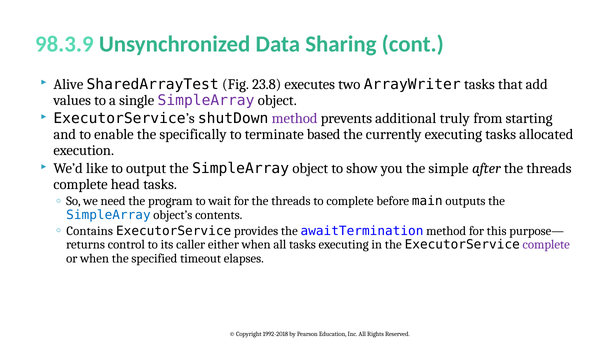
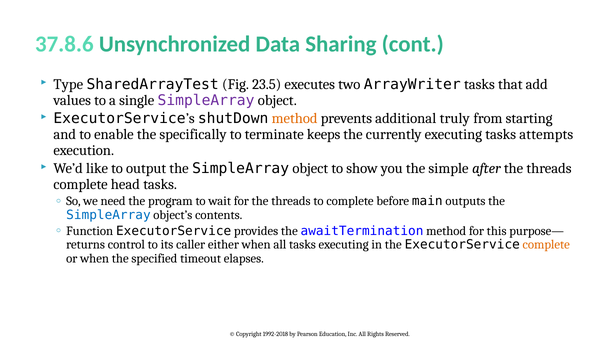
98.3.9: 98.3.9 -> 37.8.6
Alive: Alive -> Type
23.8: 23.8 -> 23.5
method at (295, 118) colour: purple -> orange
based: based -> keeps
allocated: allocated -> attempts
Contains: Contains -> Function
complete at (546, 244) colour: purple -> orange
